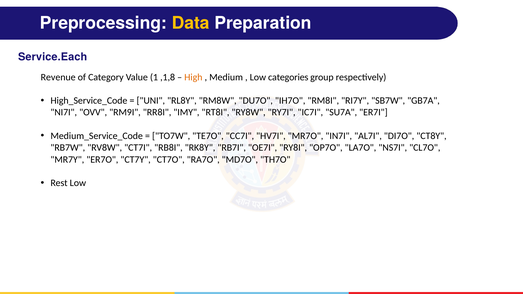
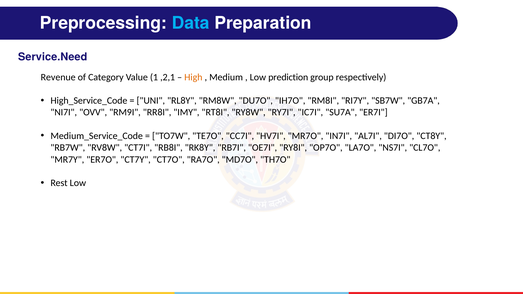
Data colour: yellow -> light blue
Service.Each: Service.Each -> Service.Need
,1,8: ,1,8 -> ,2,1
categories: categories -> prediction
